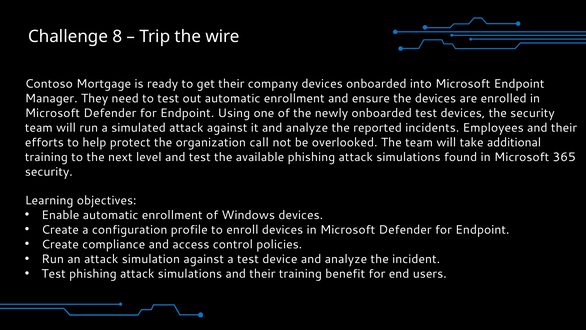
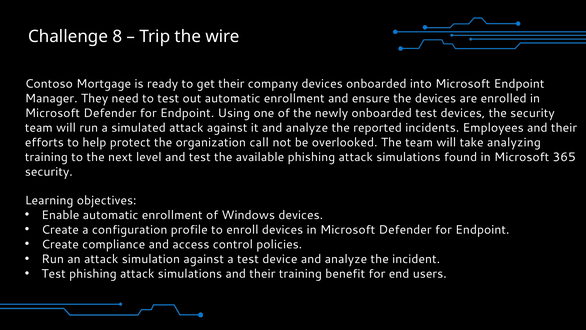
additional: additional -> analyzing
